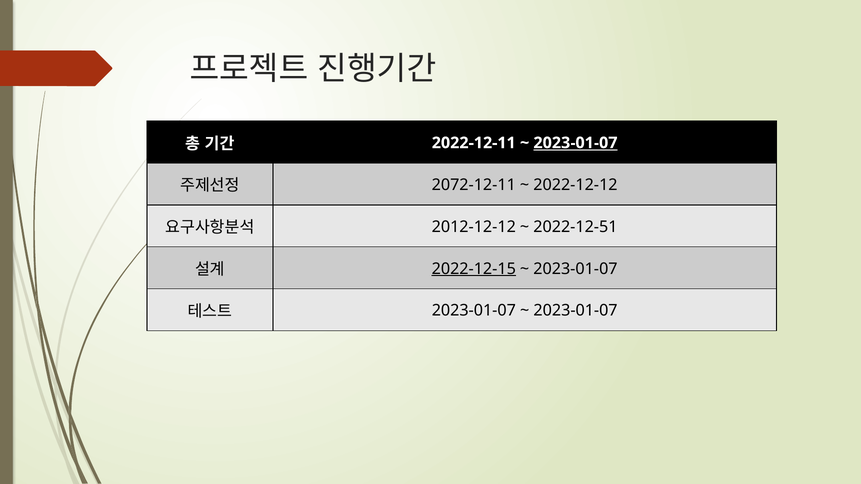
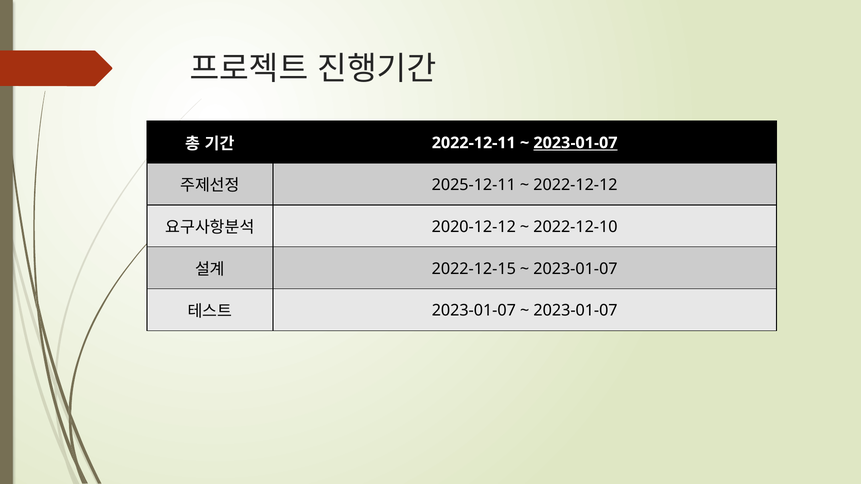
2072-12-11: 2072-12-11 -> 2025-12-11
2012-12-12: 2012-12-12 -> 2020-12-12
2022-12-51: 2022-12-51 -> 2022-12-10
2022-12-15 underline: present -> none
